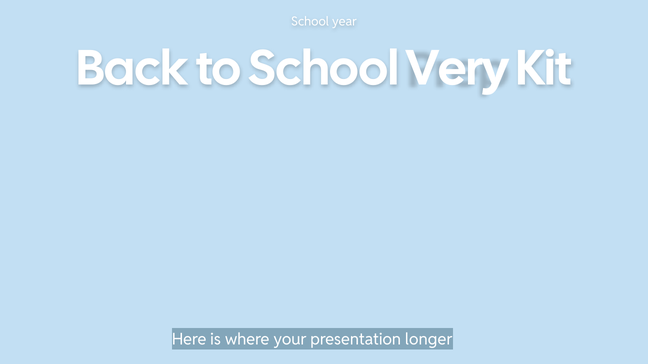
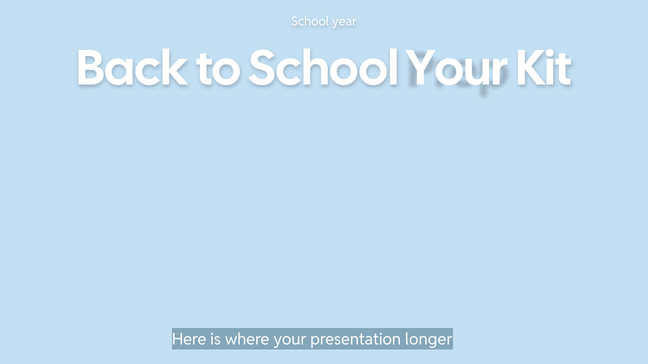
School Very: Very -> Your
